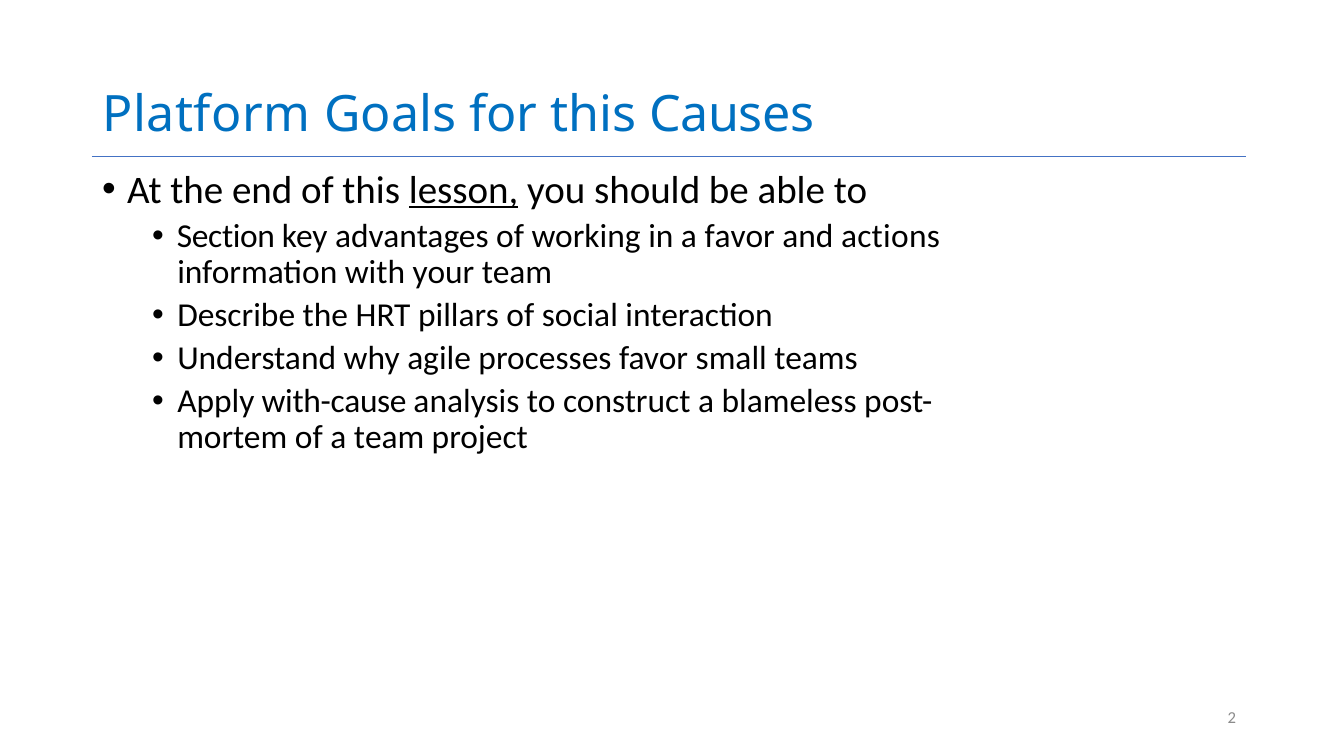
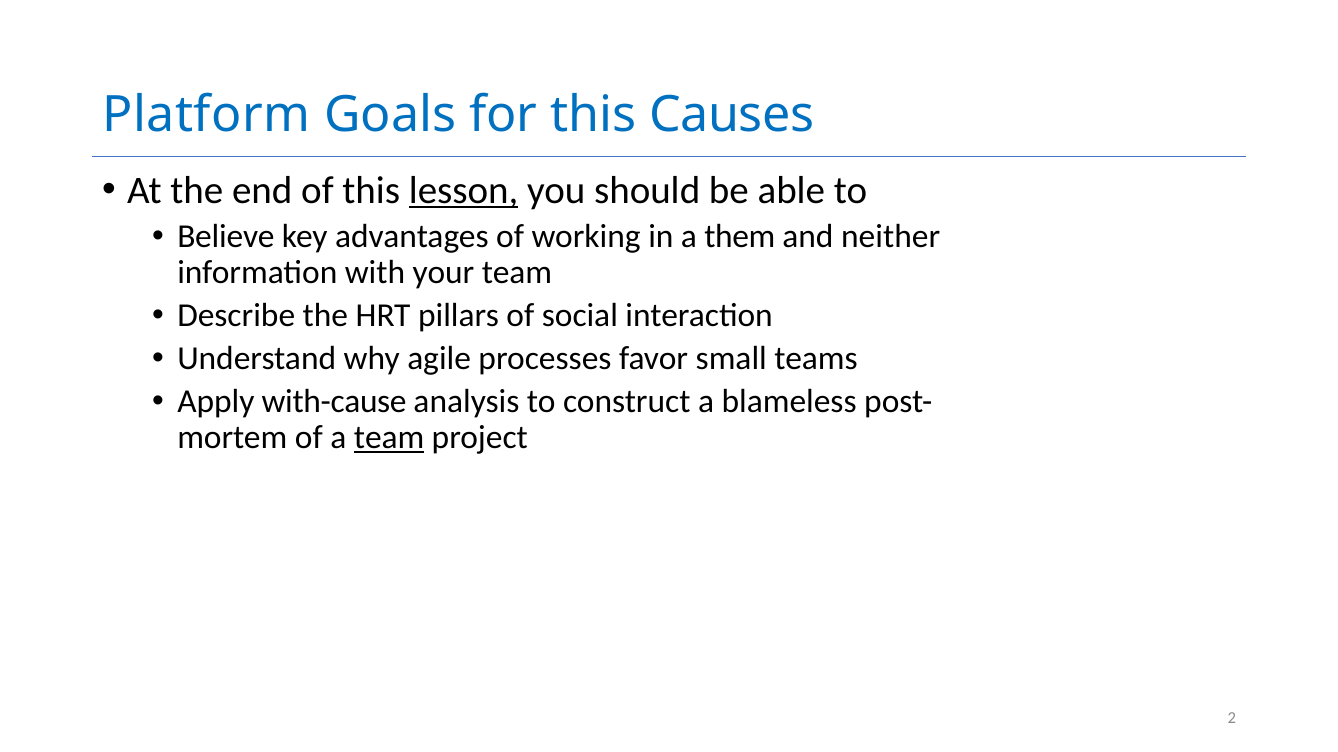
Section: Section -> Believe
a favor: favor -> them
actions: actions -> neither
team at (389, 438) underline: none -> present
